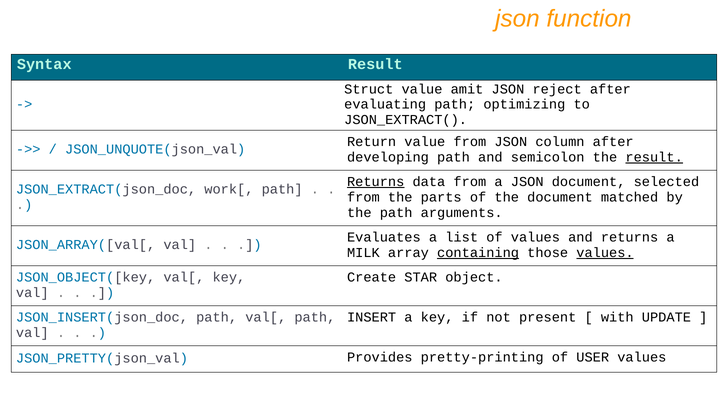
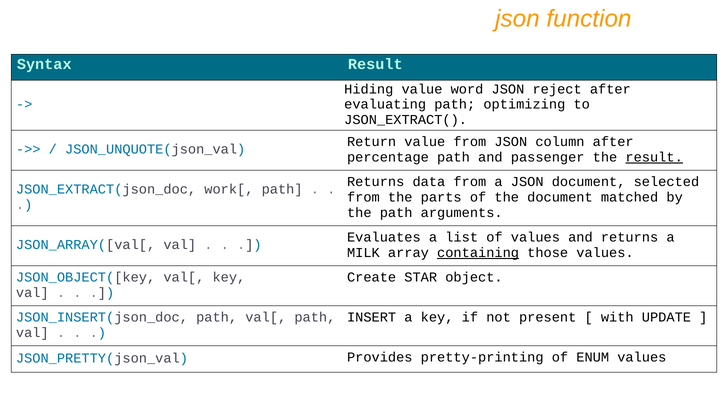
Struct: Struct -> Hiding
amit: amit -> word
developing: developing -> percentage
semicolon: semicolon -> passenger
Returns at (376, 182) underline: present -> none
values at (605, 253) underline: present -> none
USER: USER -> ENUM
